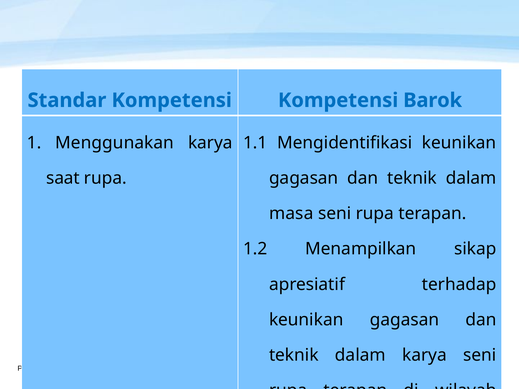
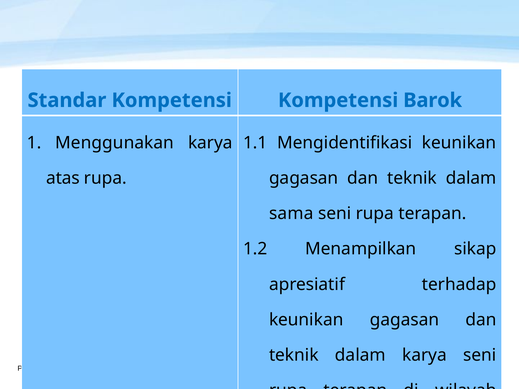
saat: saat -> atas
masa: masa -> sama
